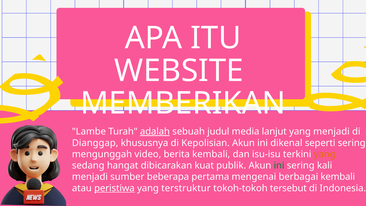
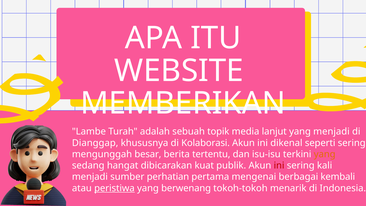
adalah underline: present -> none
judul: judul -> topik
Kepolisian: Kepolisian -> Kolaborasi
video: video -> besar
berita kembali: kembali -> tertentu
ini at (279, 165) colour: green -> red
beberapa: beberapa -> perhatian
terstruktur: terstruktur -> berwenang
tersebut: tersebut -> menarik
